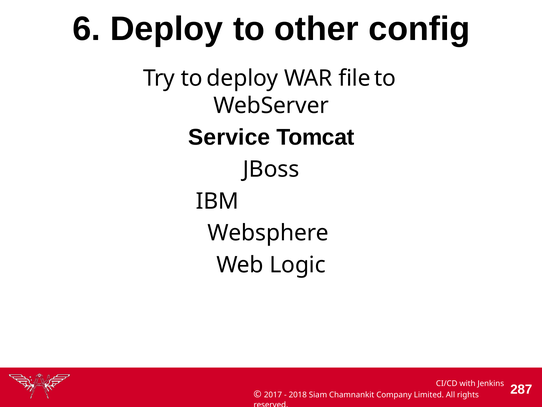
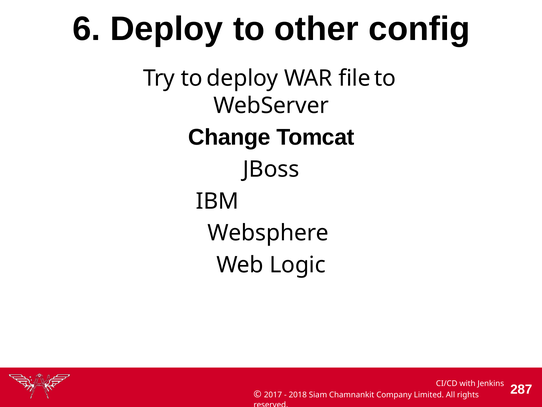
Service: Service -> Change
